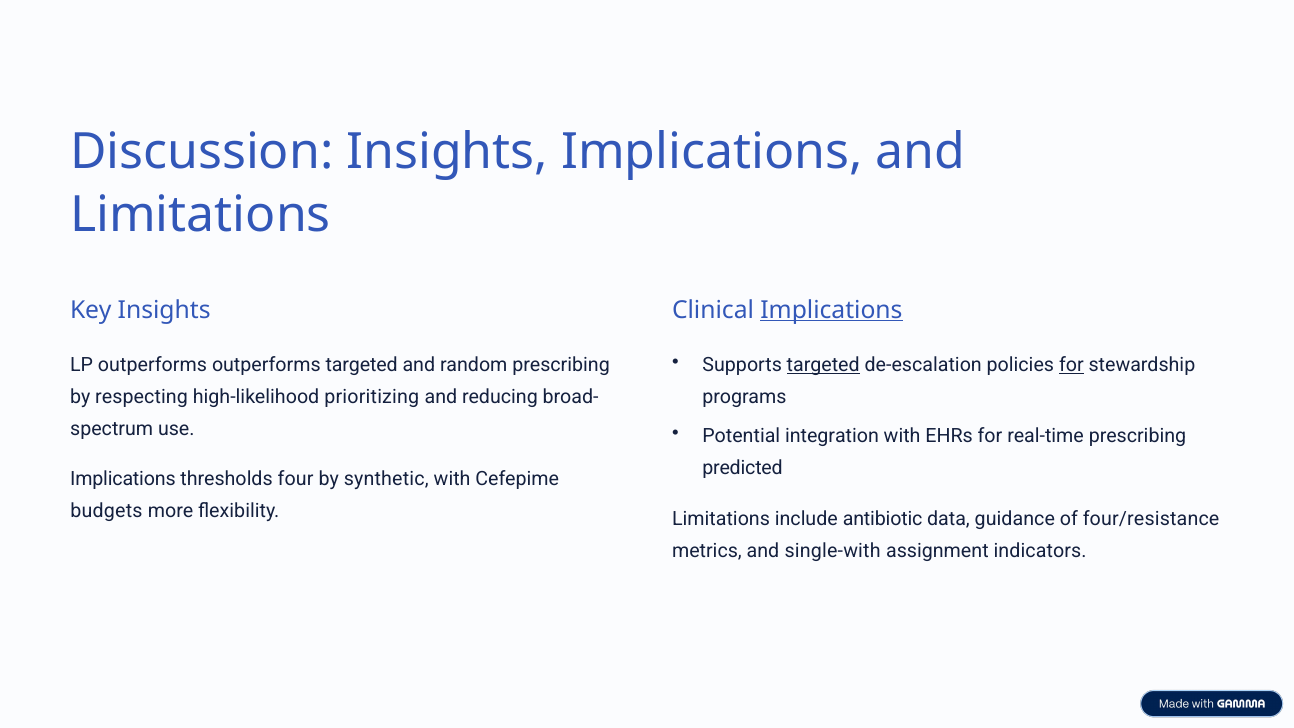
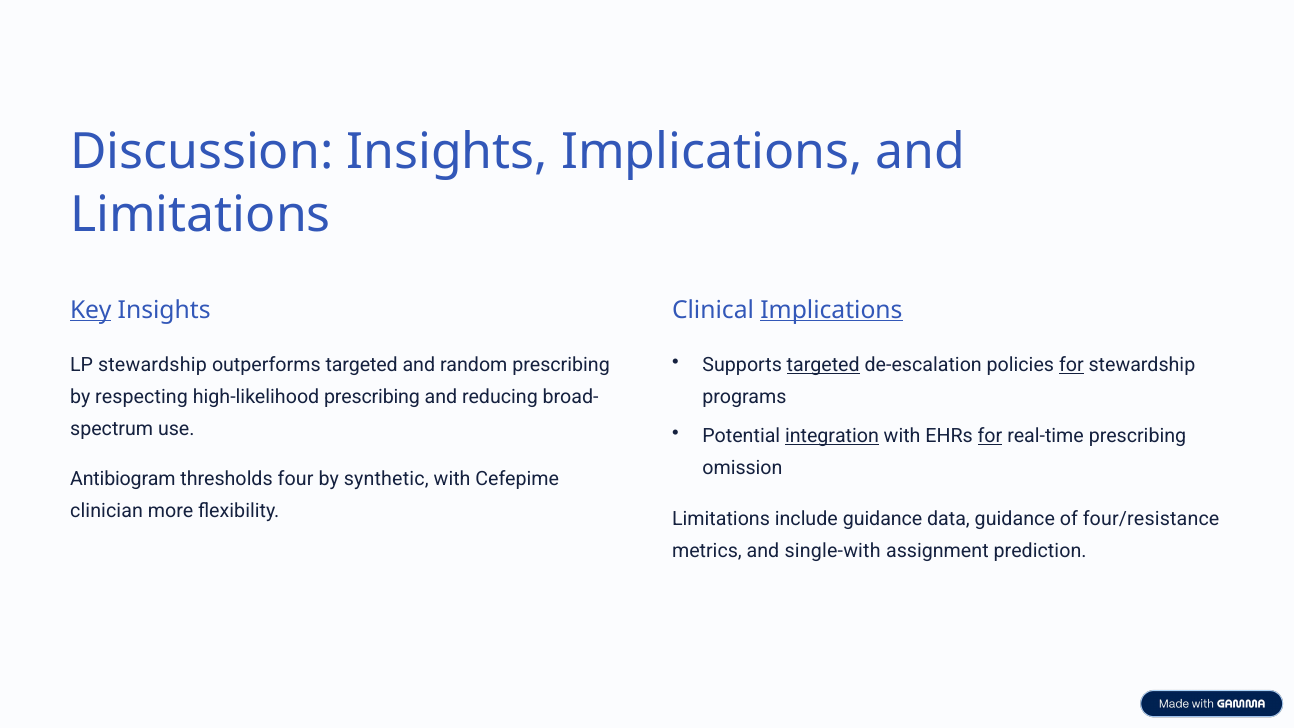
Key underline: none -> present
LP outperforms: outperforms -> stewardship
high-likelihood prioritizing: prioritizing -> prescribing
integration underline: none -> present
for at (990, 436) underline: none -> present
predicted: predicted -> omission
Implications at (123, 479): Implications -> Antibiogram
budgets: budgets -> clinician
include antibiotic: antibiotic -> guidance
indicators: indicators -> prediction
